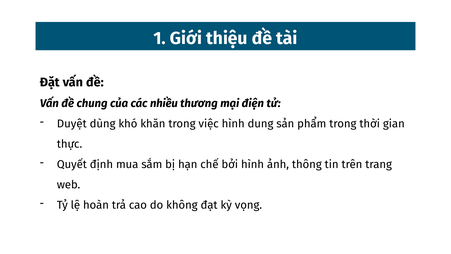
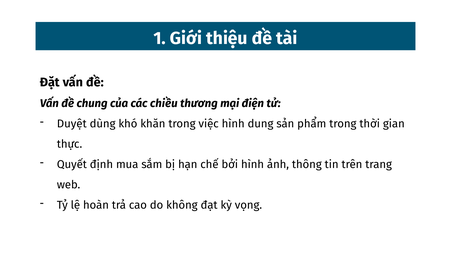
nhiều: nhiều -> chiều
